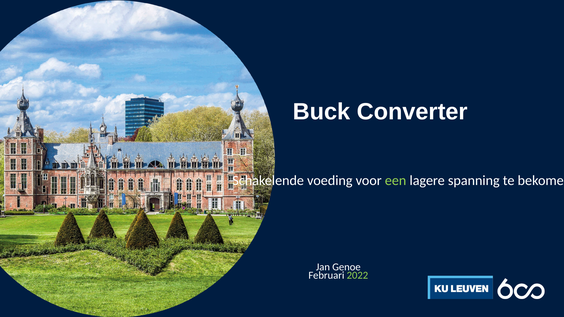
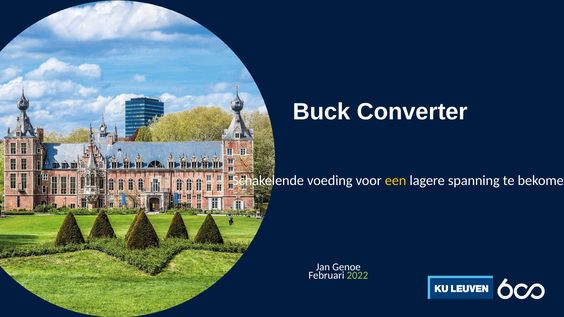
een colour: light green -> yellow
